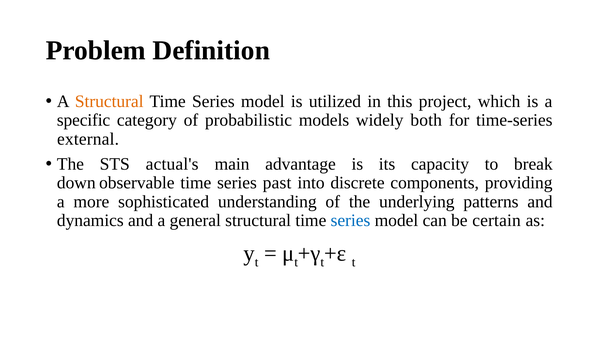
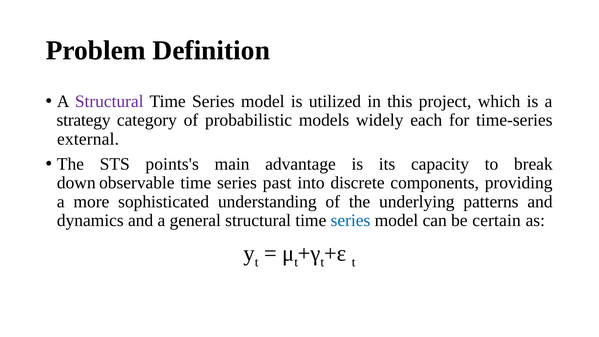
Structural at (109, 101) colour: orange -> purple
specific: specific -> strategy
both: both -> each
actual's: actual's -> points's
